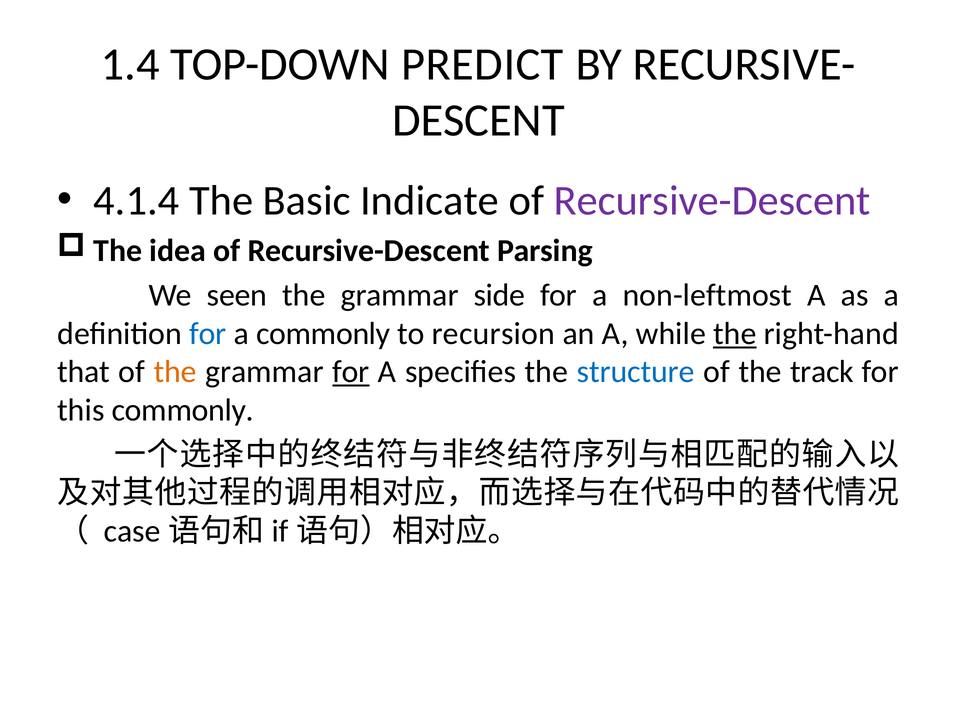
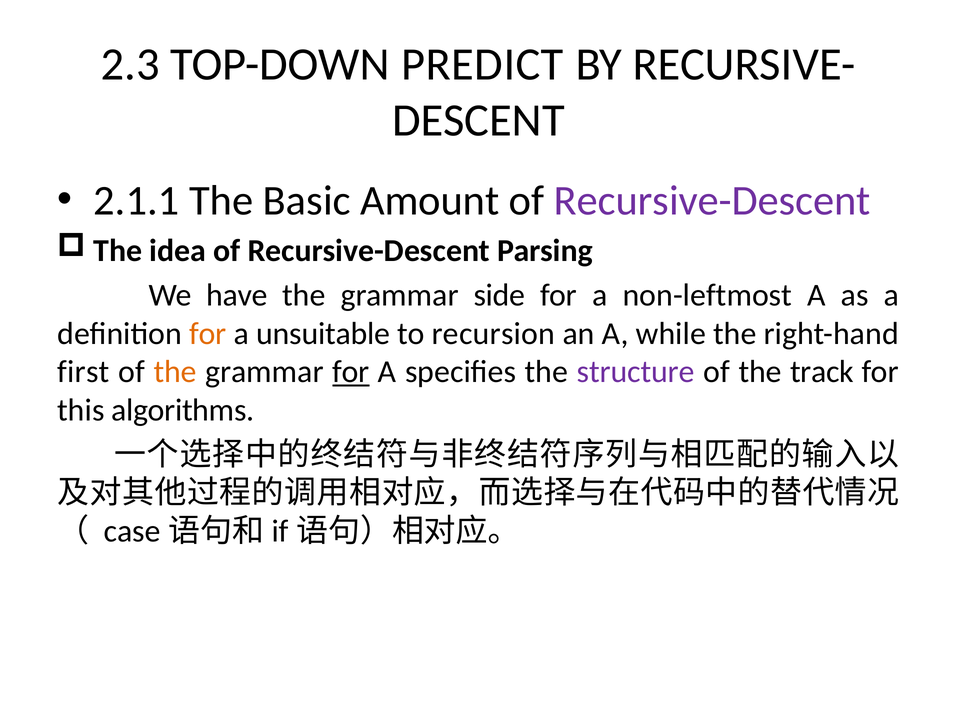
1.4: 1.4 -> 2.3
4.1.4: 4.1.4 -> 2.1.1
Indicate: Indicate -> Amount
seen: seen -> have
for at (208, 334) colour: blue -> orange
a commonly: commonly -> unsuitable
the at (735, 334) underline: present -> none
that: that -> first
structure colour: blue -> purple
this commonly: commonly -> algorithms
